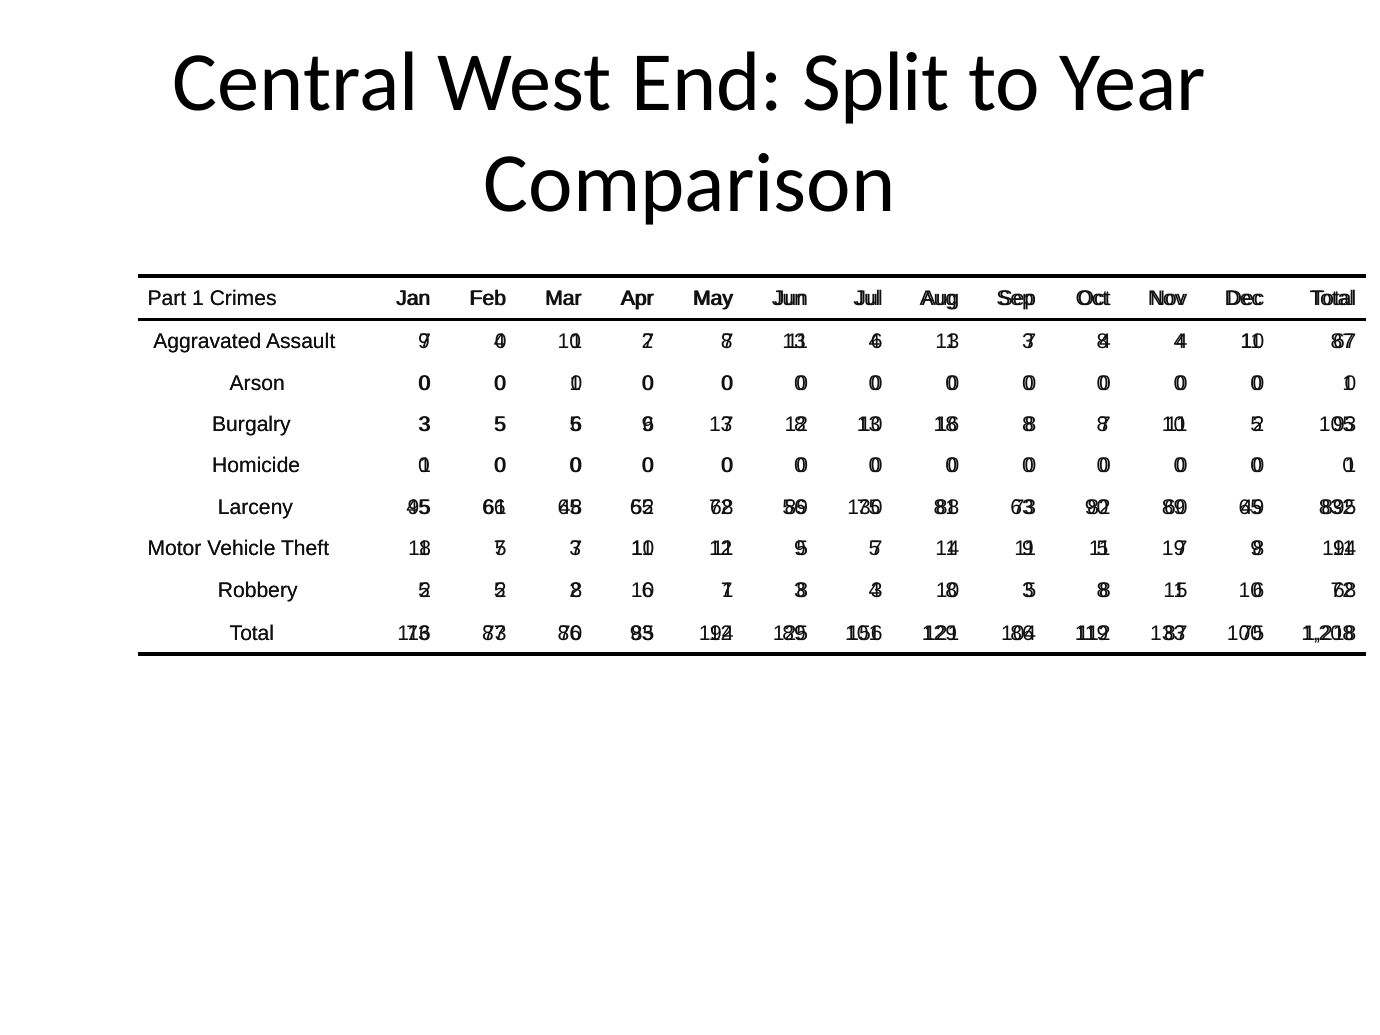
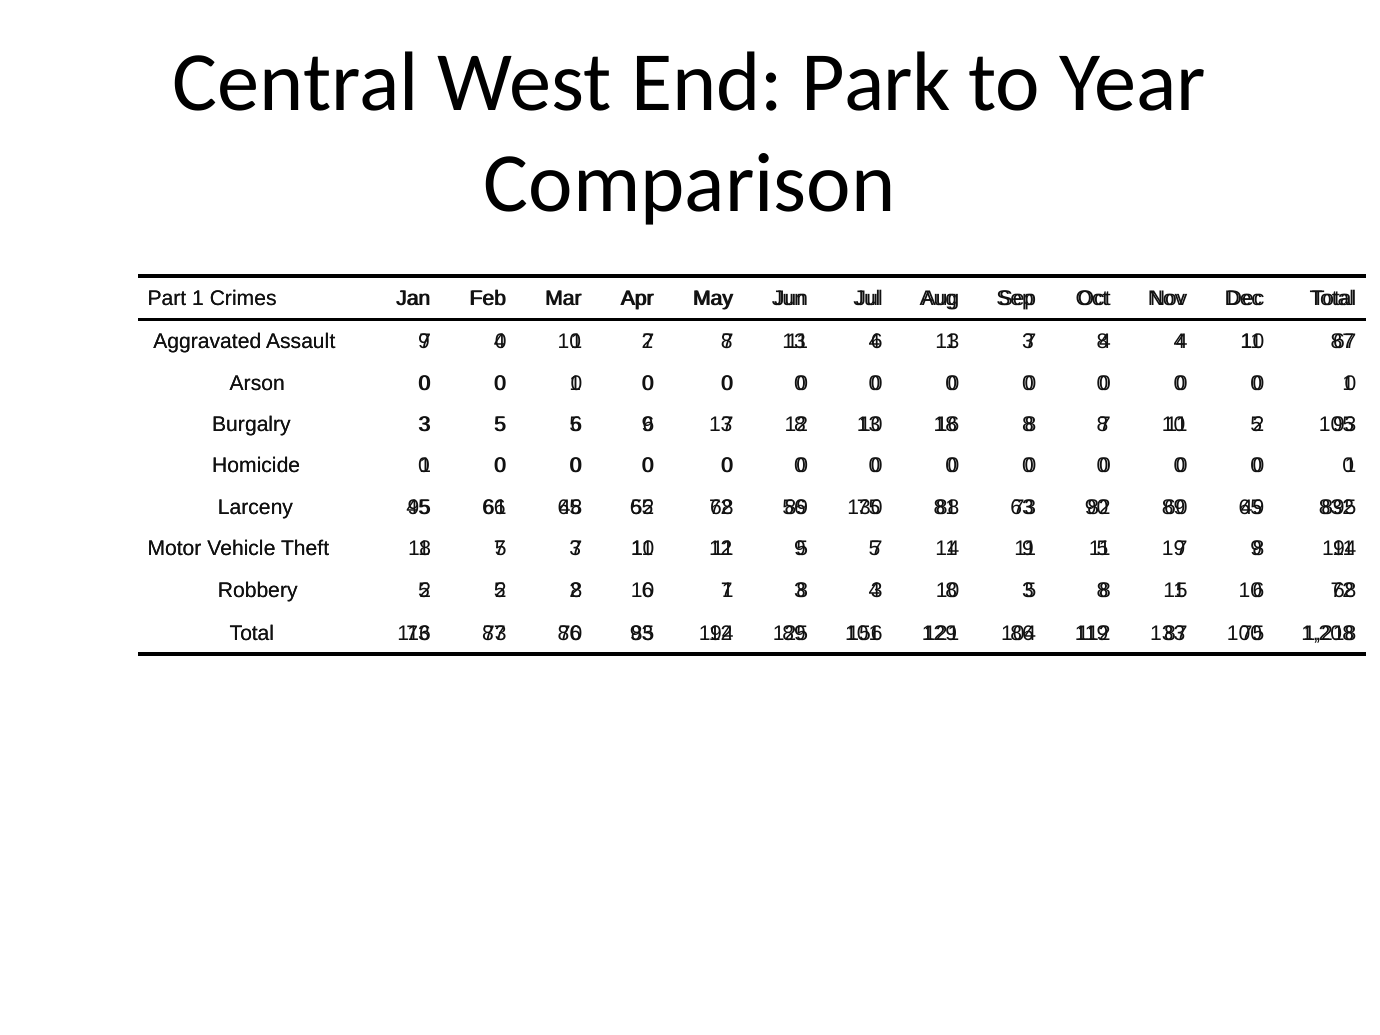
Split: Split -> Park
